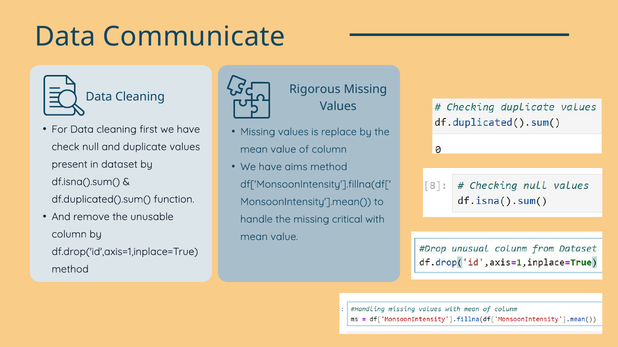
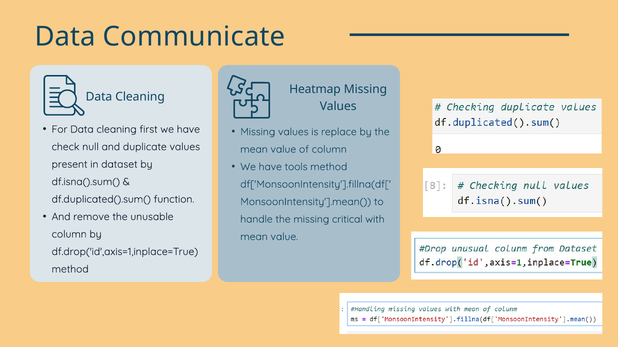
Rigorous: Rigorous -> Heatmap
aims: aims -> tools
